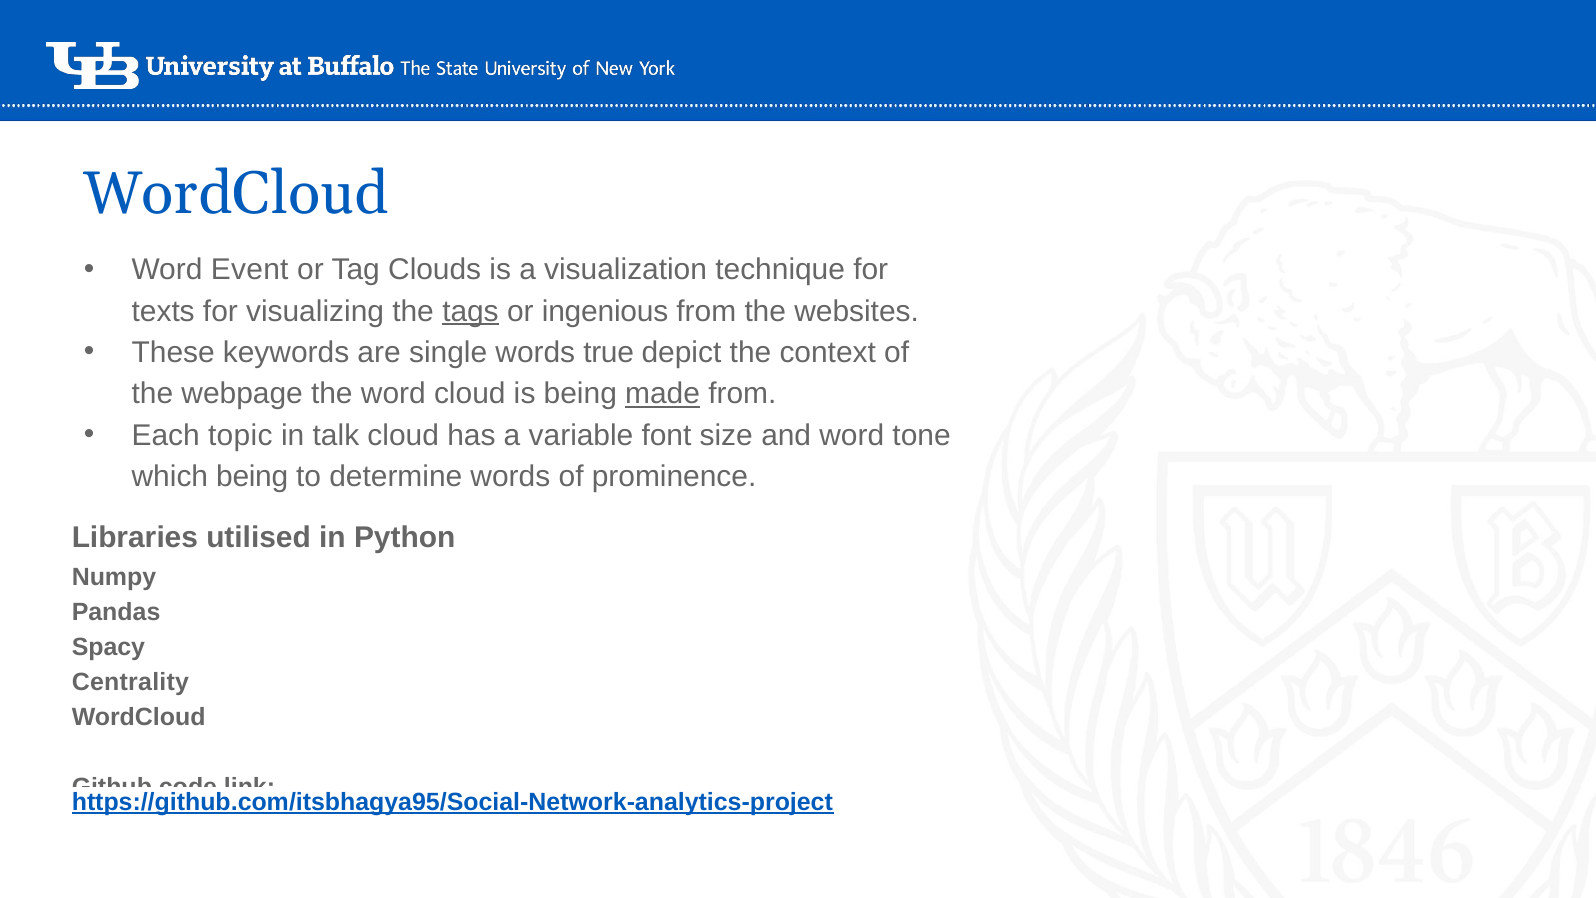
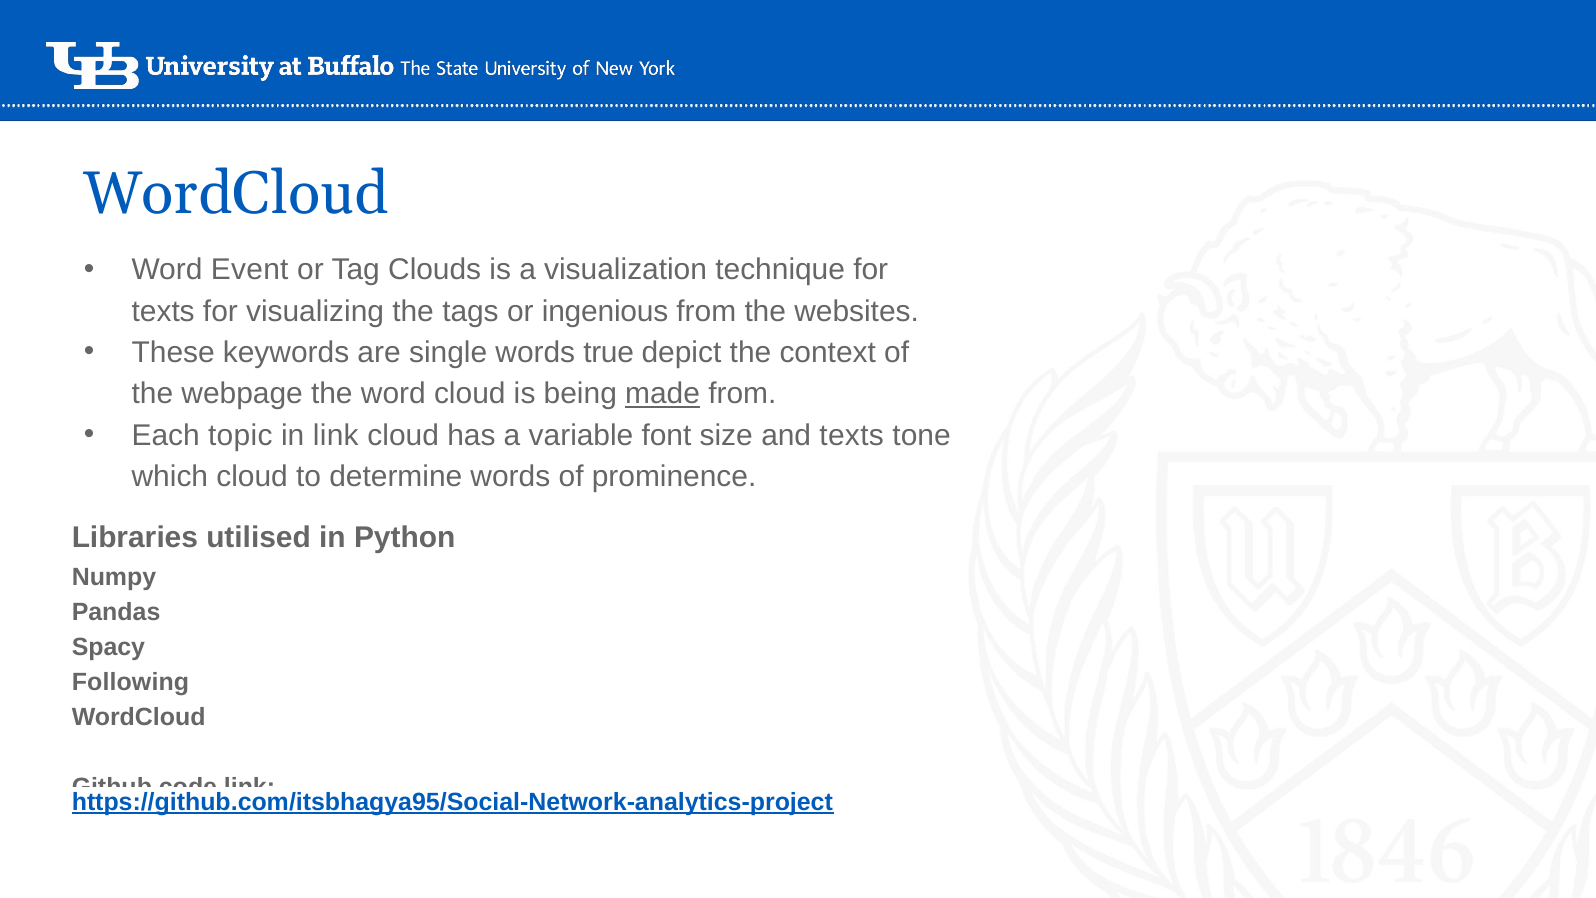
tags underline: present -> none
in talk: talk -> link
and word: word -> texts
which being: being -> cloud
Centrality: Centrality -> Following
